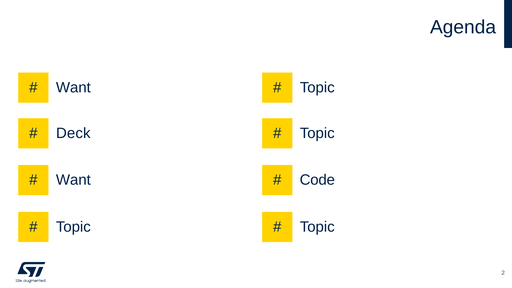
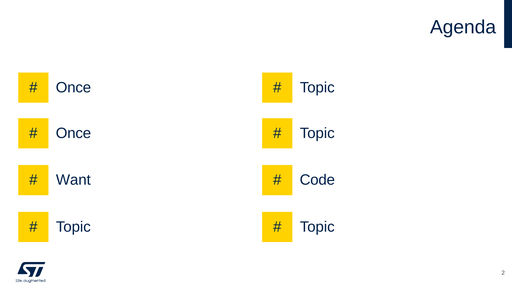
Want at (73, 88): Want -> Once
Deck at (73, 133): Deck -> Once
